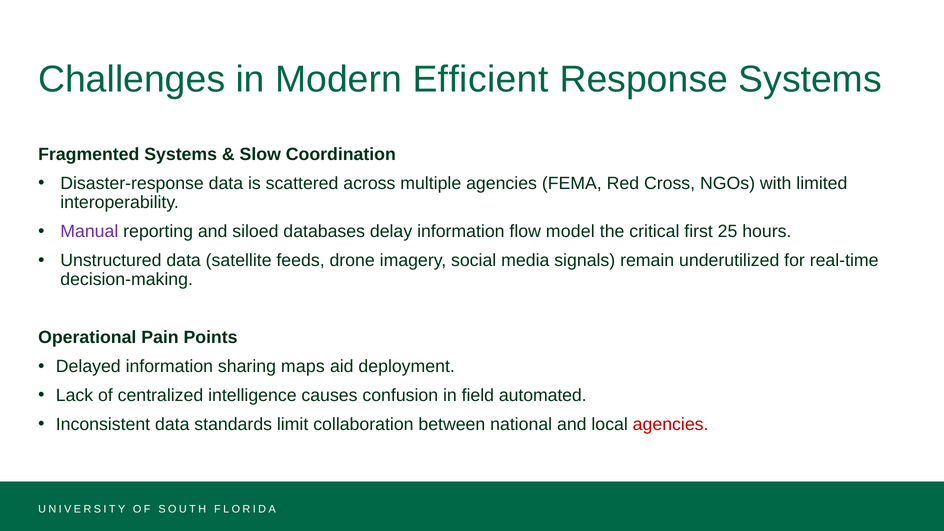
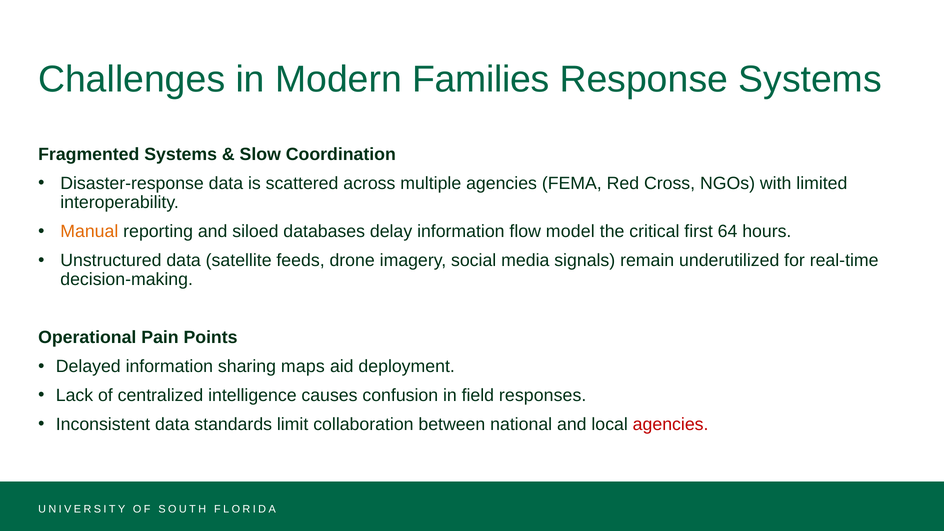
Efficient: Efficient -> Families
Manual colour: purple -> orange
25: 25 -> 64
automated: automated -> responses
